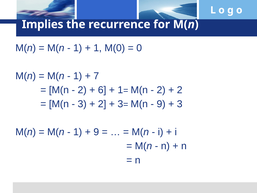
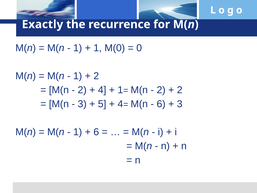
Implies: Implies -> Exactly
7 at (96, 76): 7 -> 2
6 at (102, 90): 6 -> 4
2 at (102, 104): 2 -> 5
3 at (120, 104): 3 -> 4
9 at (161, 104): 9 -> 6
9 at (96, 132): 9 -> 6
